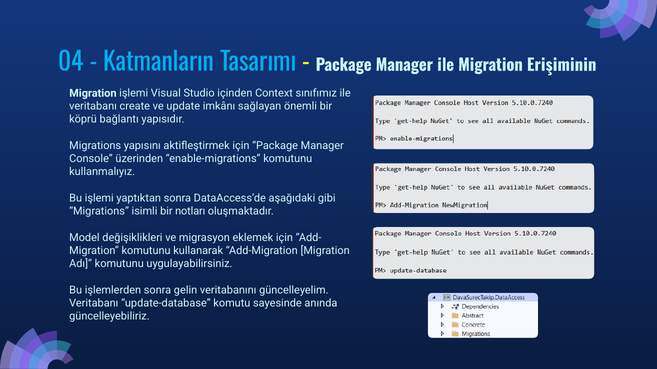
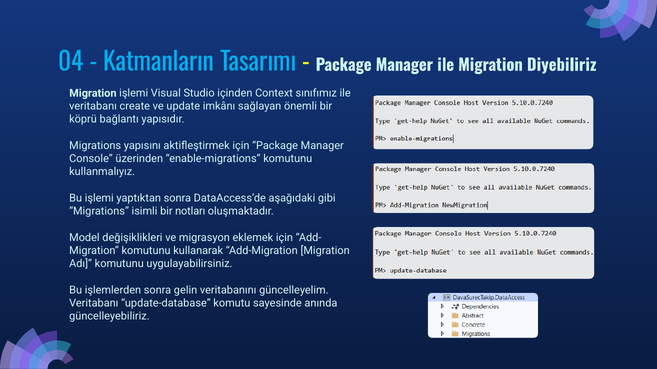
Erişiminin: Erişiminin -> Diyebiliriz
